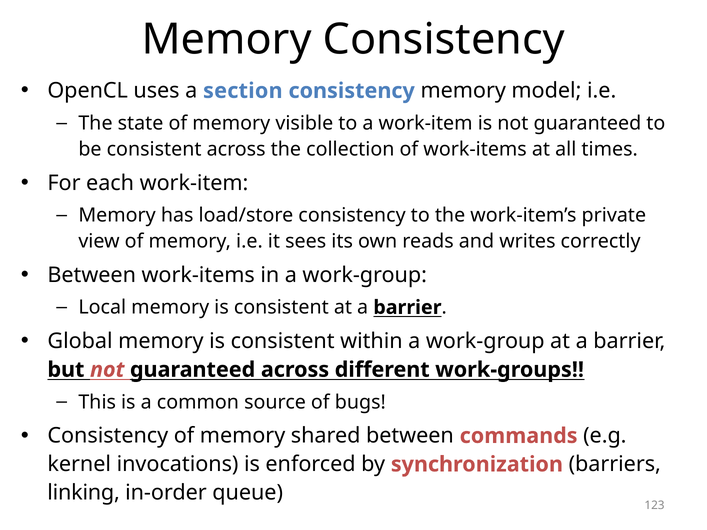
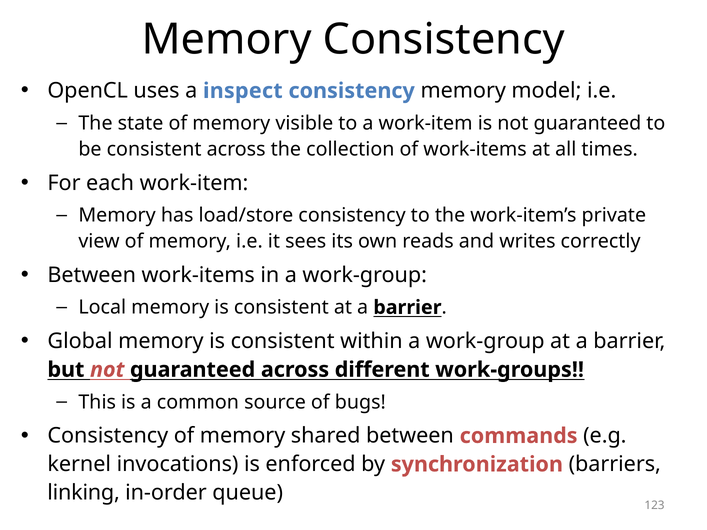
section: section -> inspect
